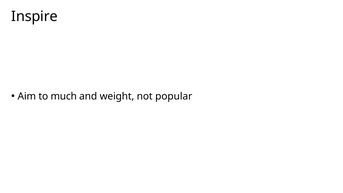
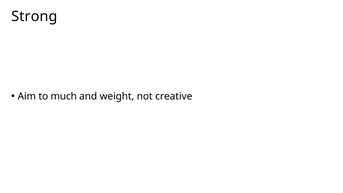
Inspire: Inspire -> Strong
popular: popular -> creative
